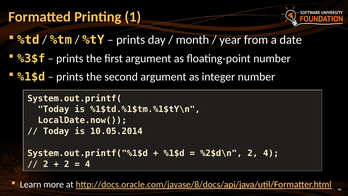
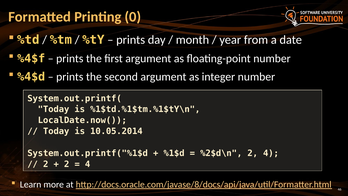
1: 1 -> 0
%3$f: %3$f -> %4$f
%1$d at (31, 77): %1$d -> %4$d
